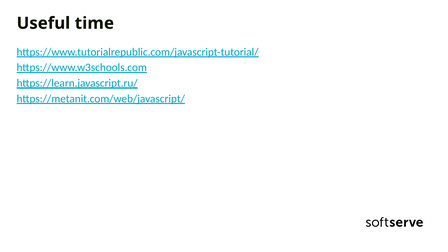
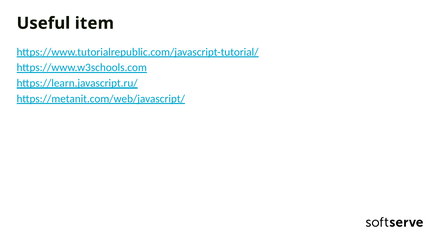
time: time -> item
